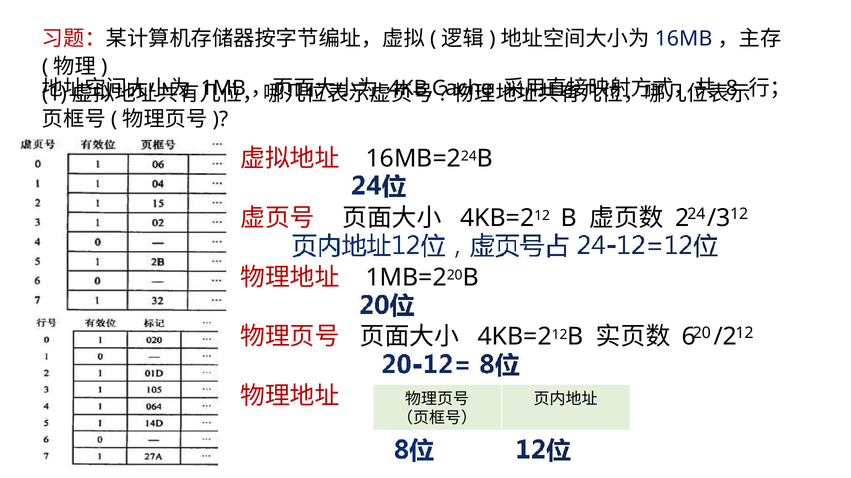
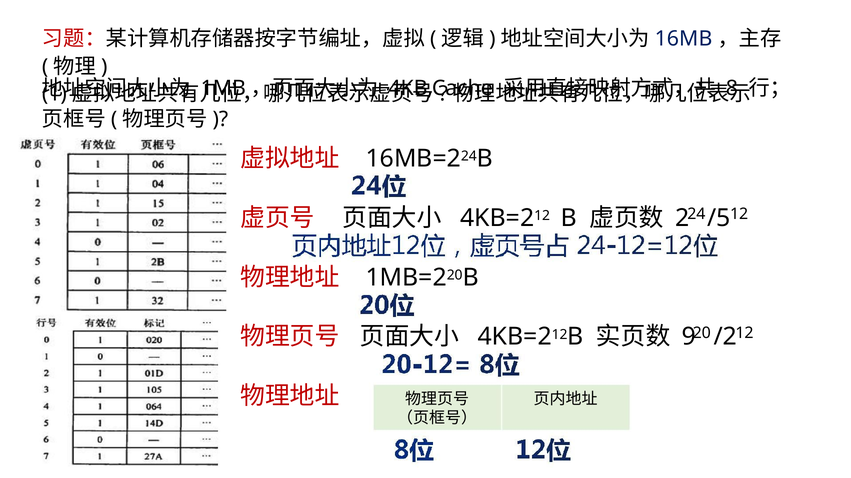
/3: /3 -> /5
6: 6 -> 9
